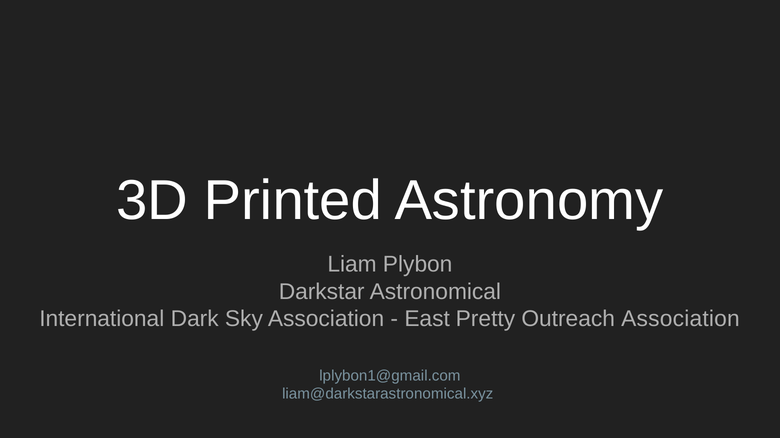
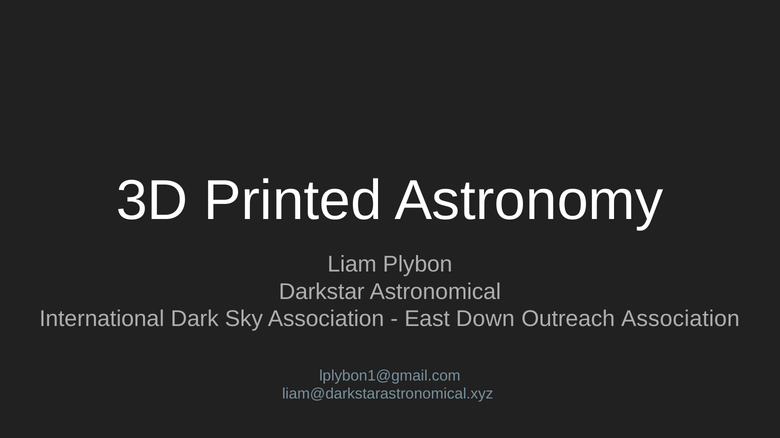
Pretty: Pretty -> Down
